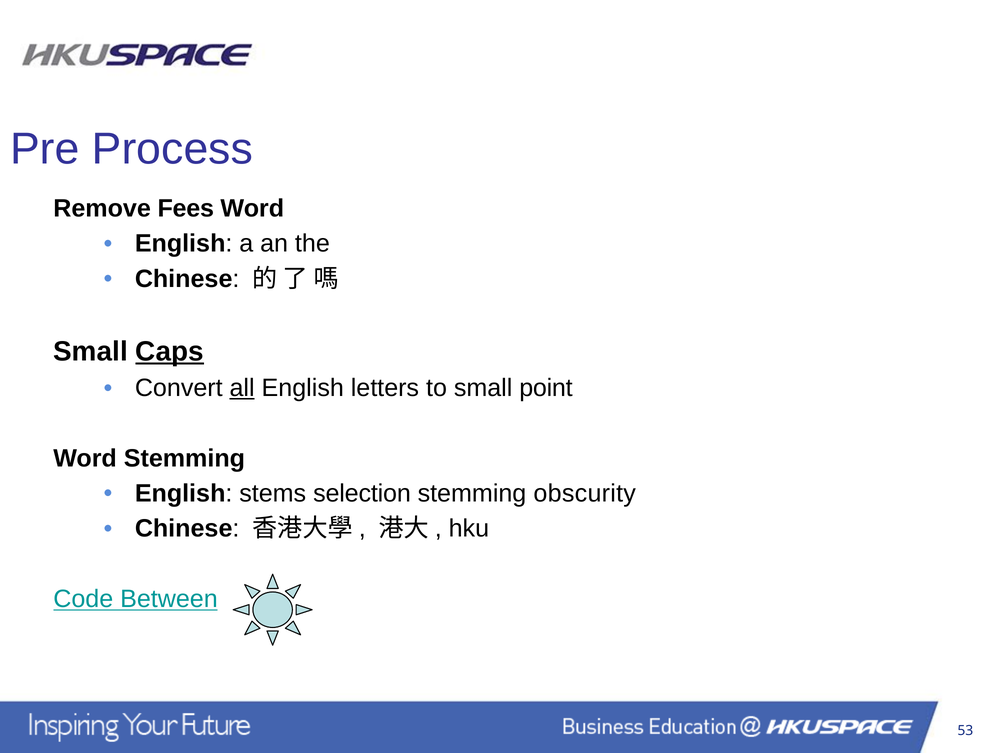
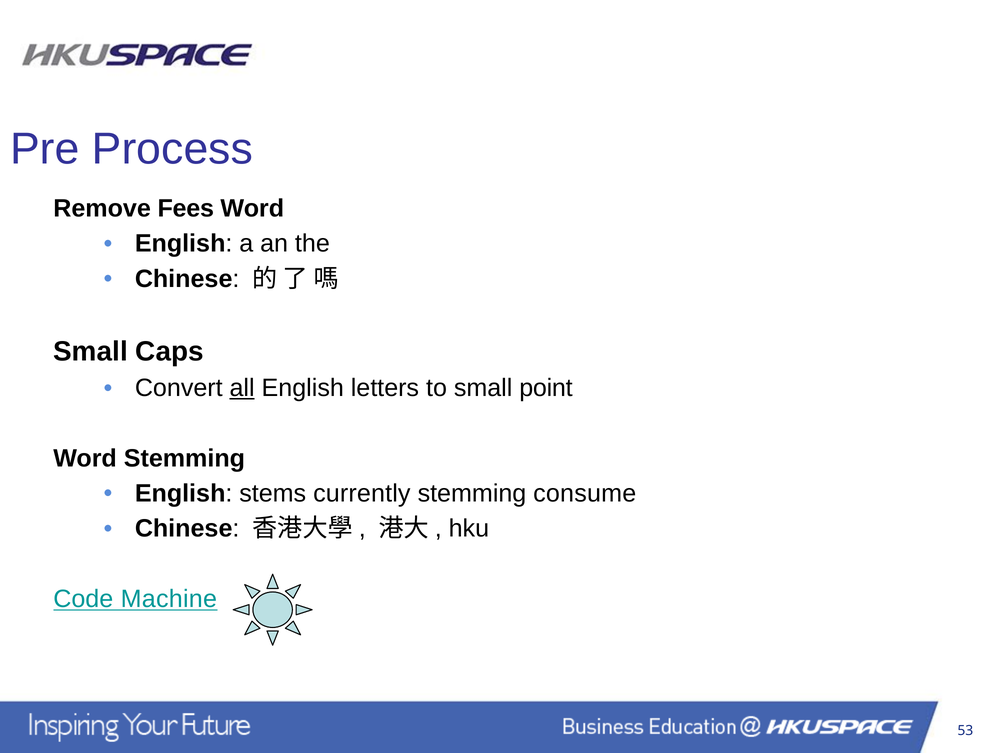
Caps underline: present -> none
selection: selection -> currently
obscurity: obscurity -> consume
Between: Between -> Machine
